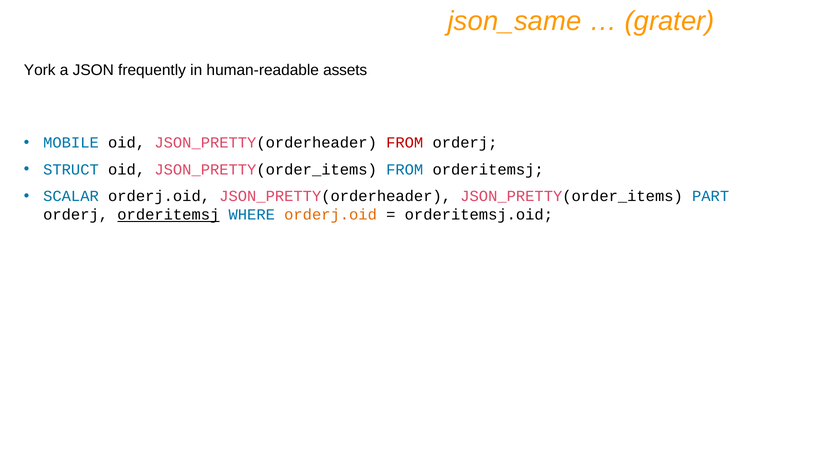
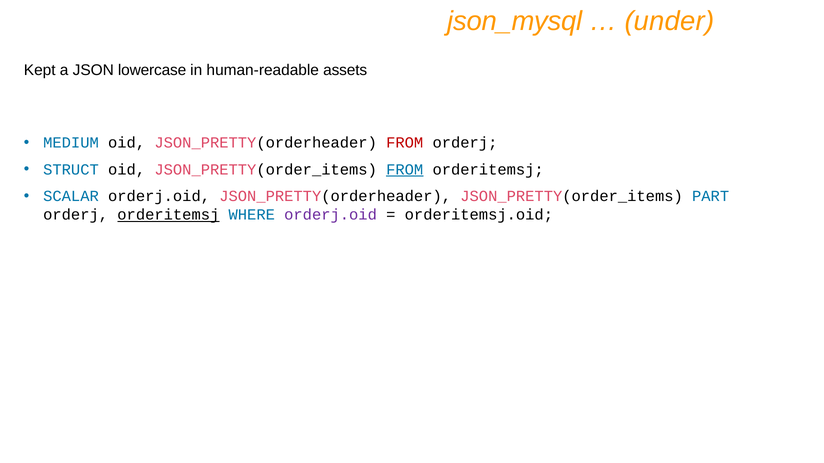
json_same: json_same -> json_mysql
grater: grater -> under
York: York -> Kept
frequently: frequently -> lowercase
MOBILE: MOBILE -> MEDIUM
FROM at (405, 170) underline: none -> present
orderj.oid at (331, 215) colour: orange -> purple
